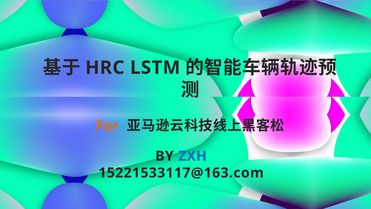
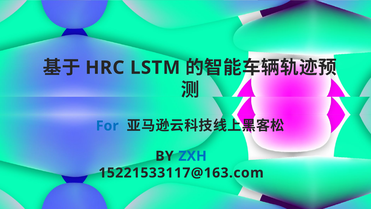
For colour: orange -> blue
